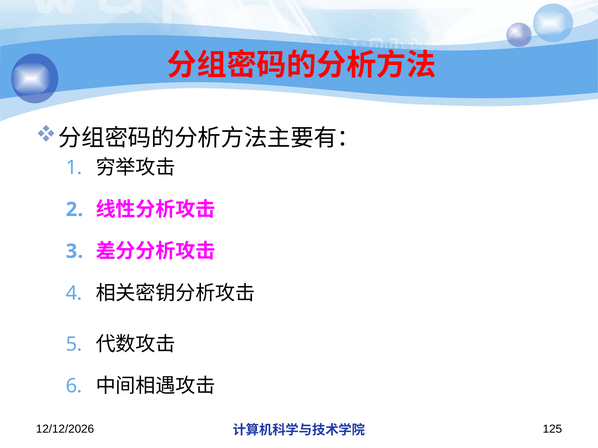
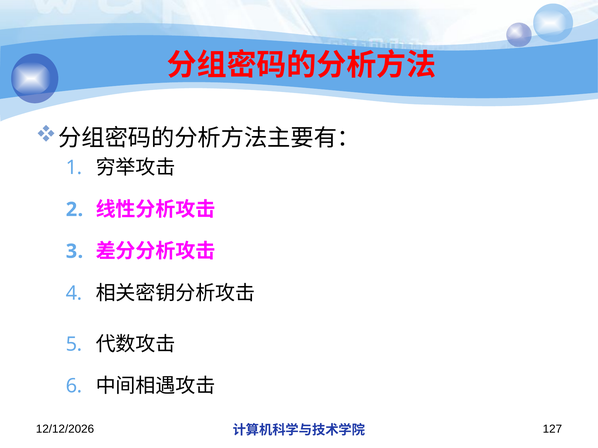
125: 125 -> 127
